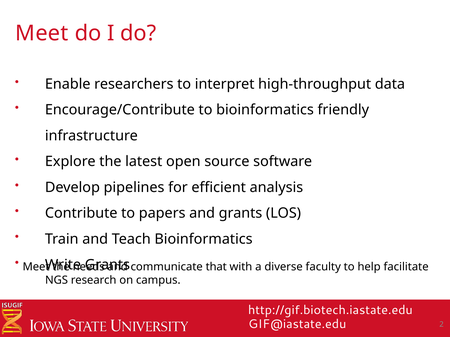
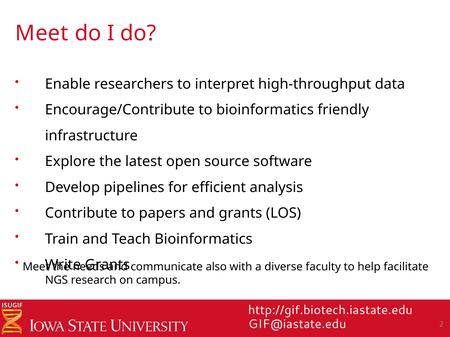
that: that -> also
